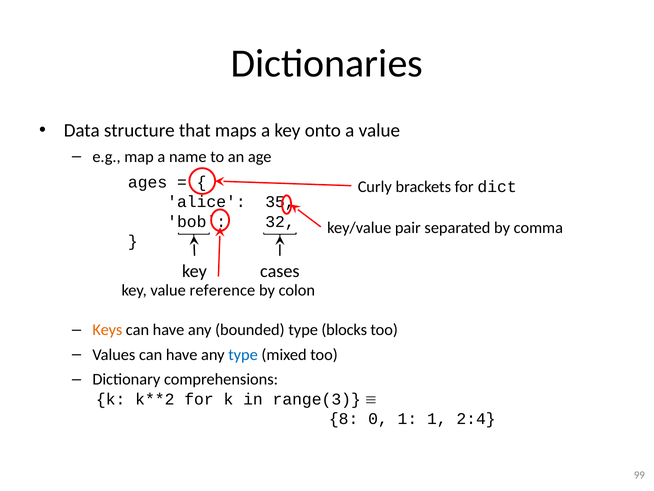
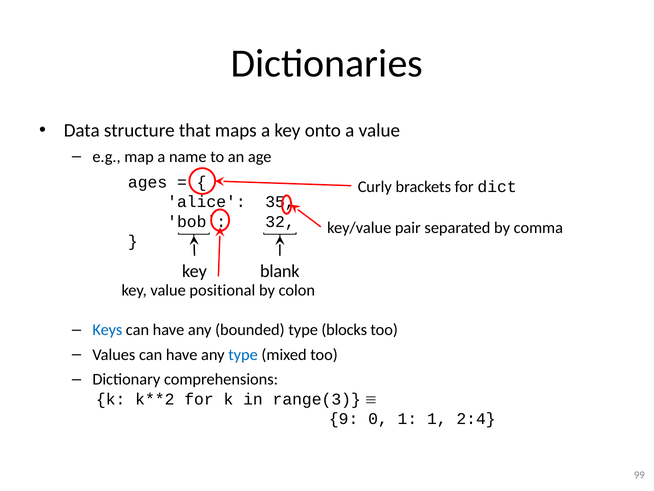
cases: cases -> blank
reference: reference -> positional
Keys colour: orange -> blue
8: 8 -> 9
